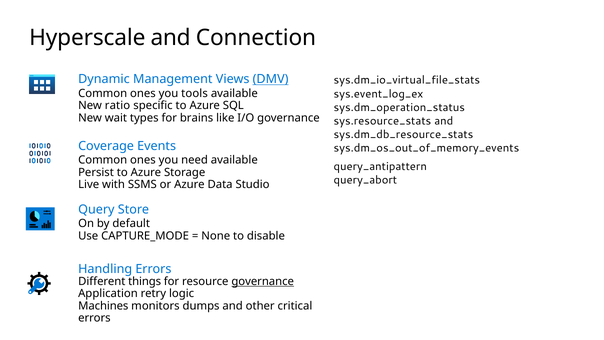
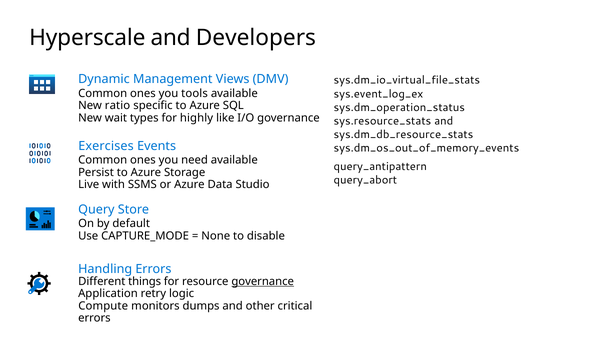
Connection: Connection -> Developers
DMV underline: present -> none
brains: brains -> highly
Coverage: Coverage -> Exercises
Machines: Machines -> Compute
